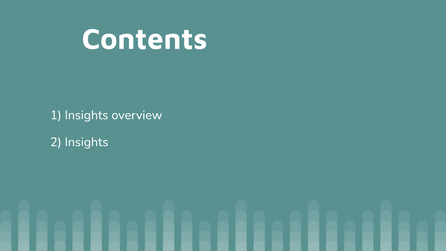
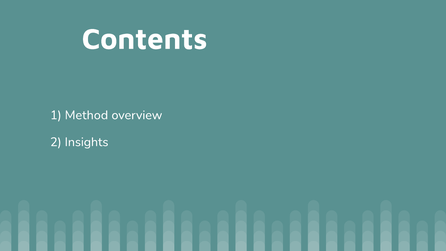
1 Insights: Insights -> Method
